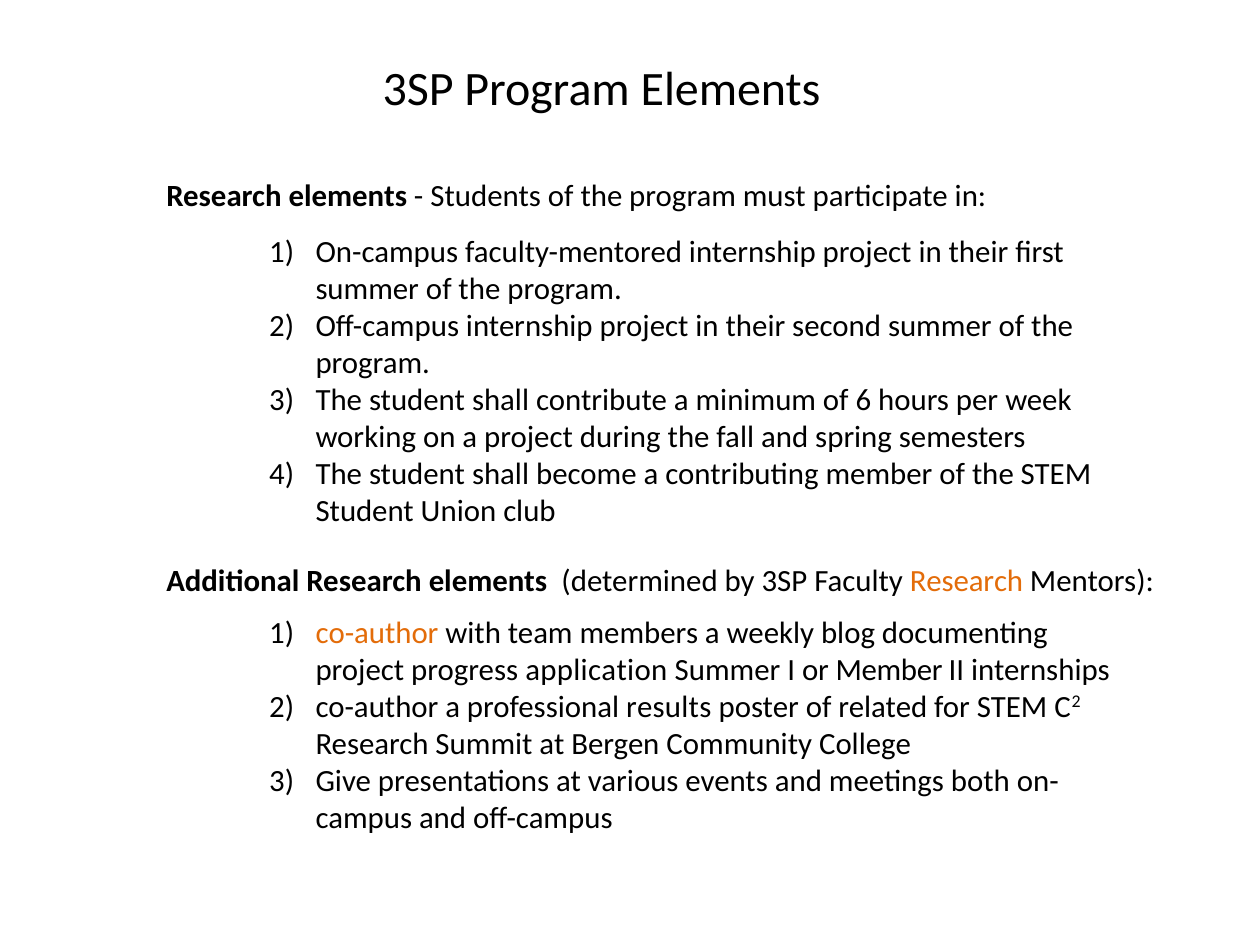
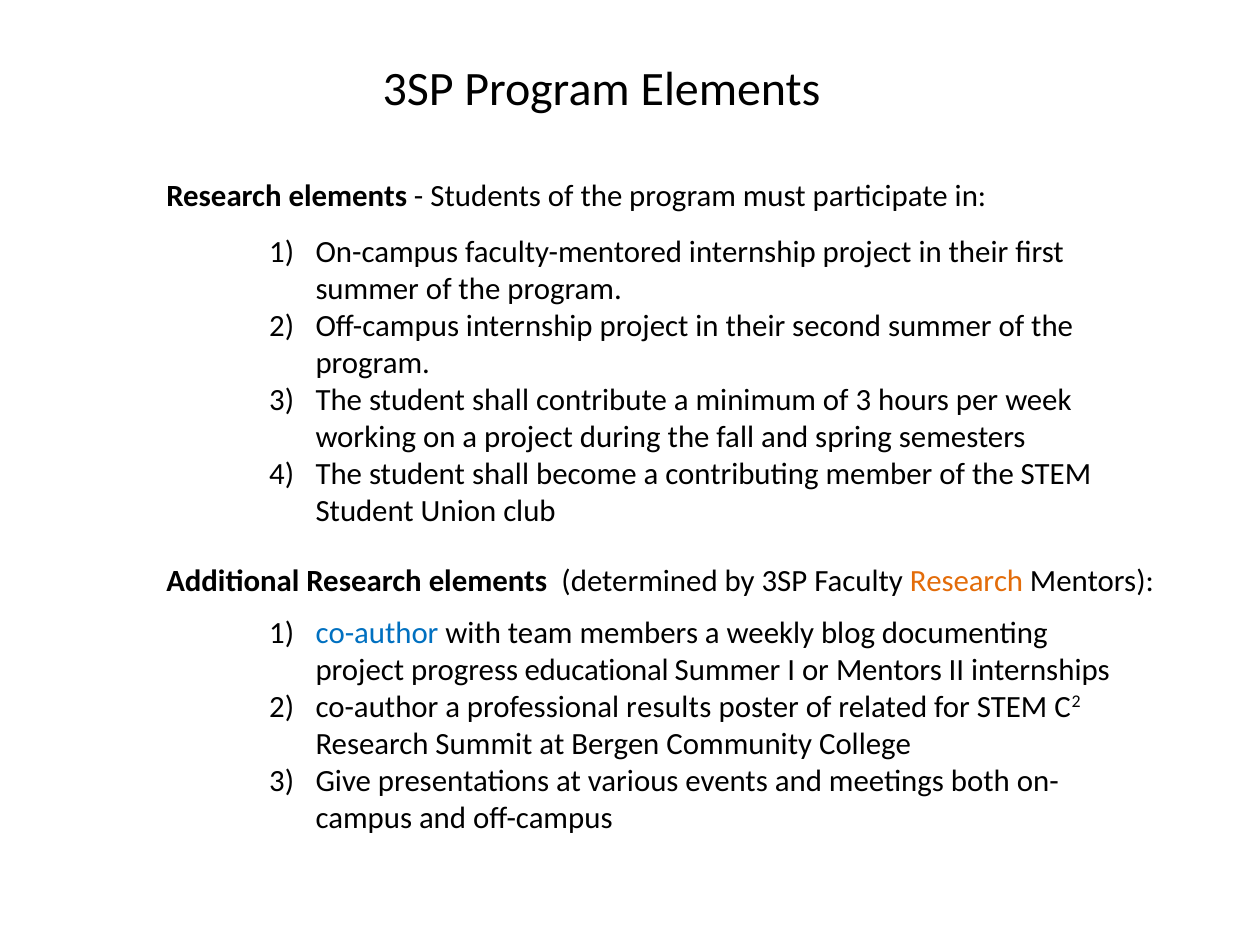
of 6: 6 -> 3
co-author at (377, 633) colour: orange -> blue
application: application -> educational
or Member: Member -> Mentors
